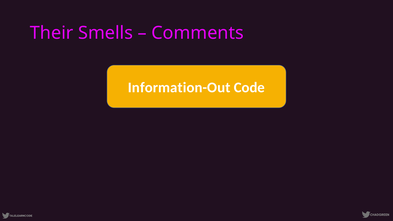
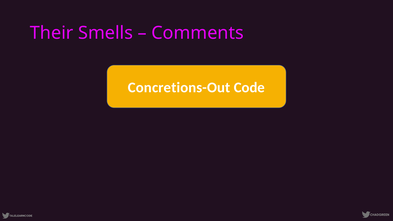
Information-Out: Information-Out -> Concretions-Out
